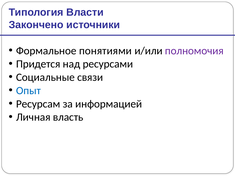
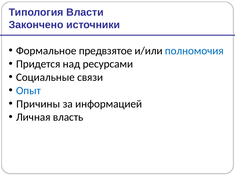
понятиями: понятиями -> предвзятое
полномочия colour: purple -> blue
Ресурсам: Ресурсам -> Причины
